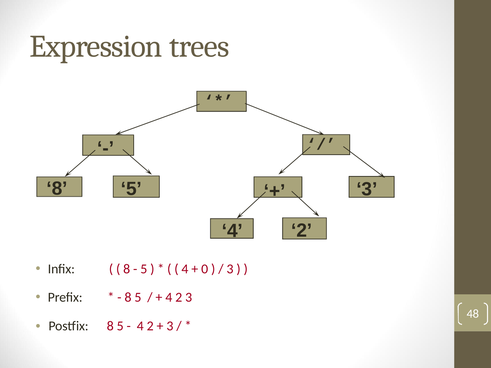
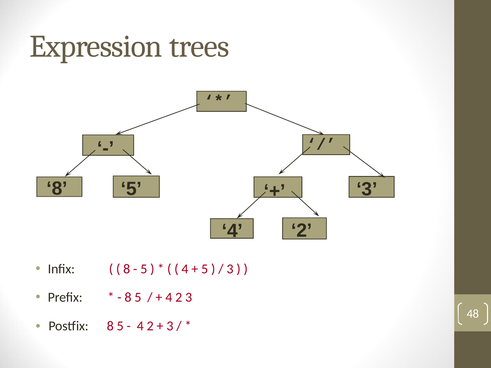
0 at (205, 269): 0 -> 5
